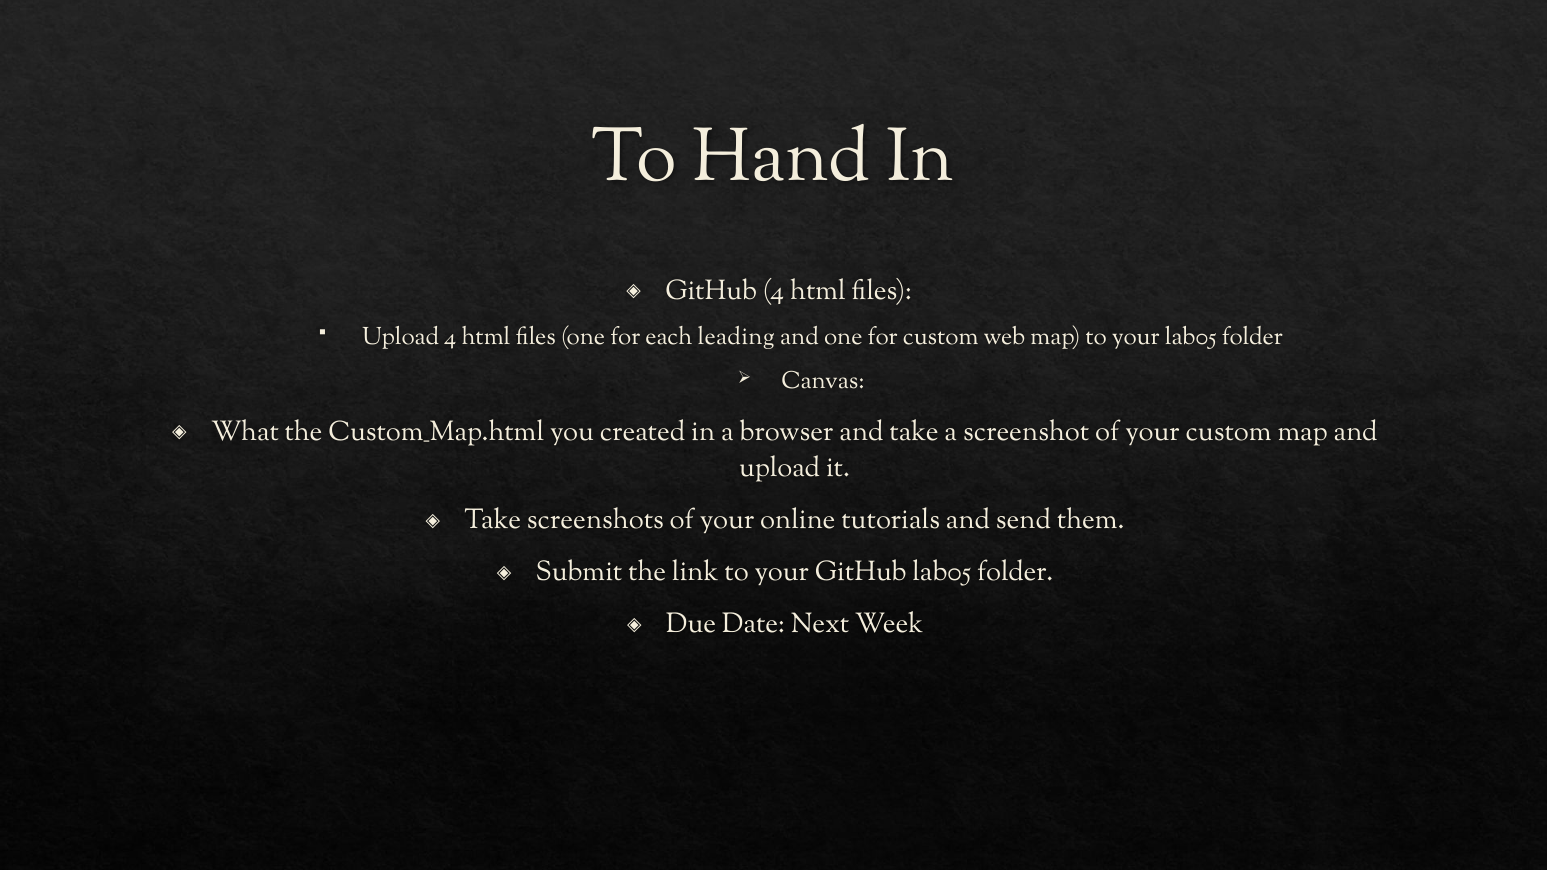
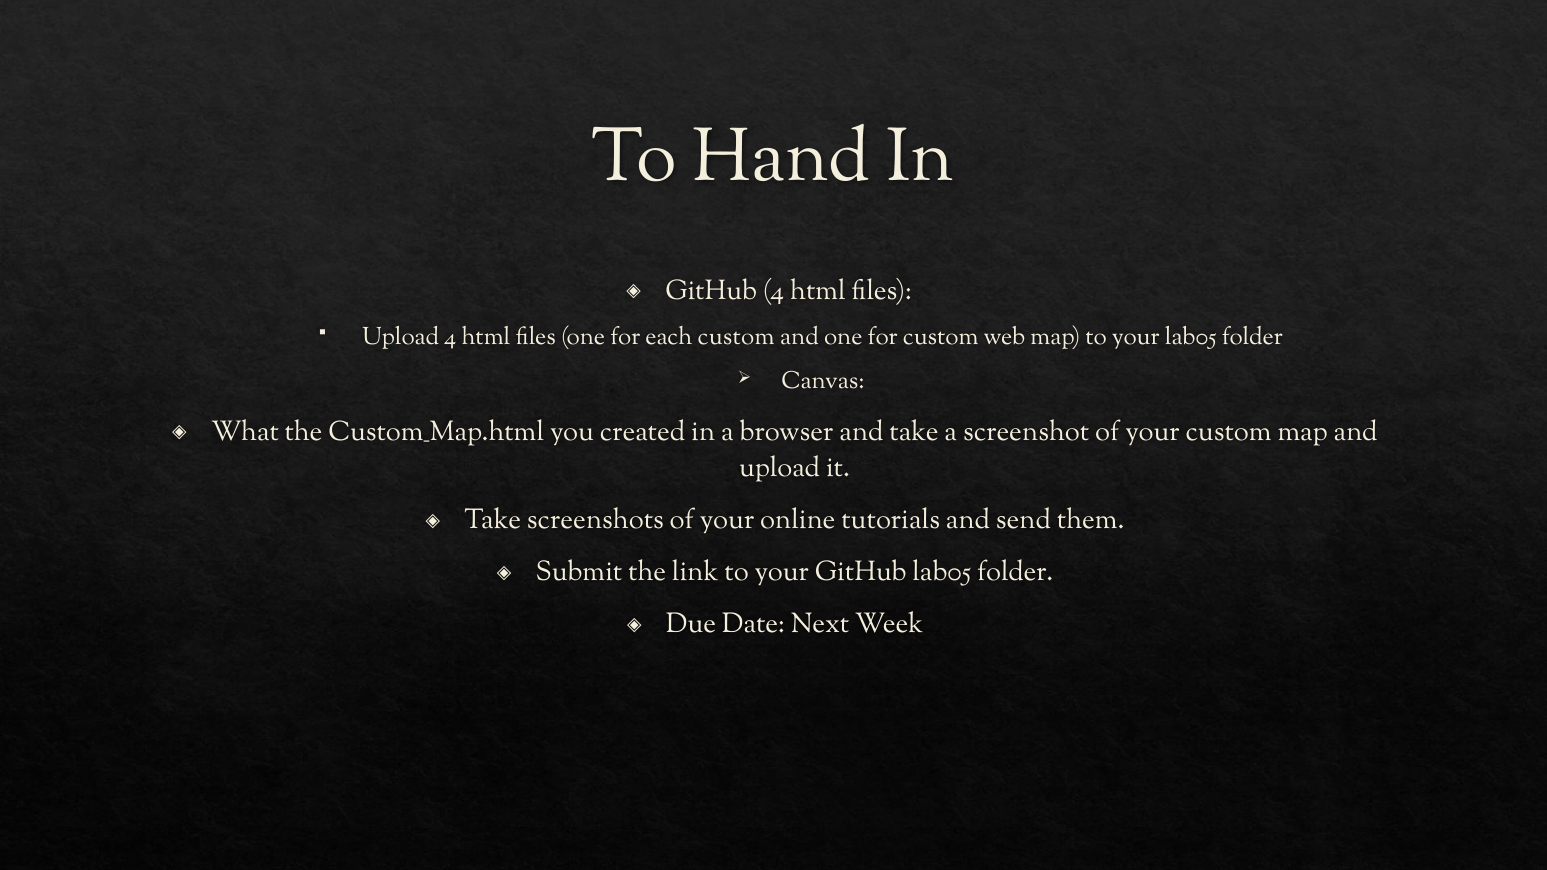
each leading: leading -> custom
